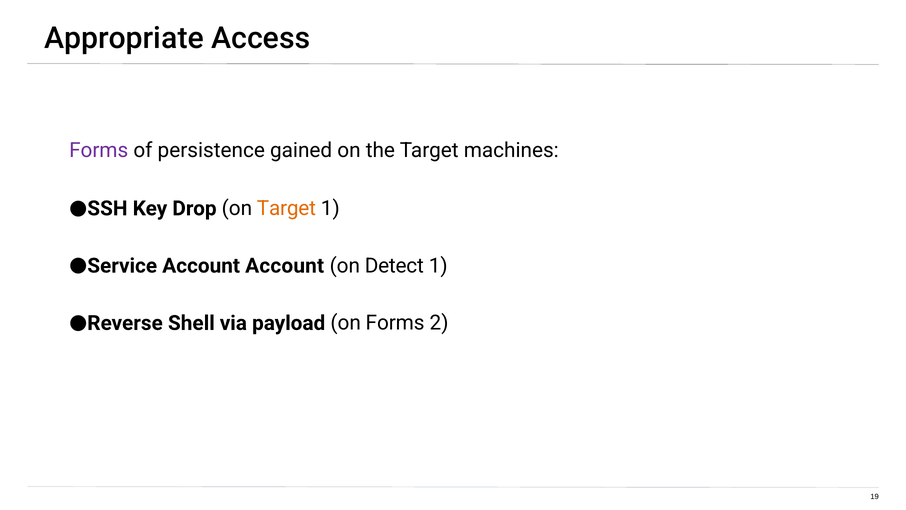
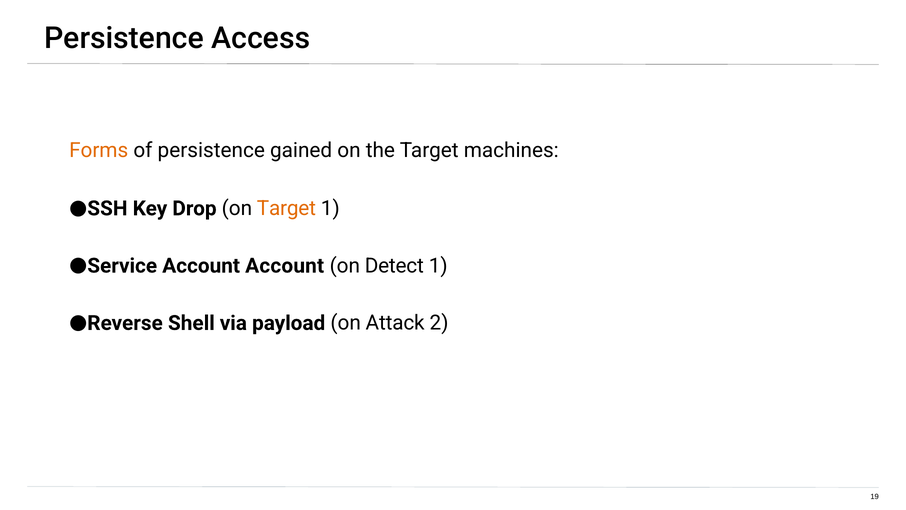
Appropriate at (124, 38): Appropriate -> Persistence
Forms at (99, 150) colour: purple -> orange
on Forms: Forms -> Attack
